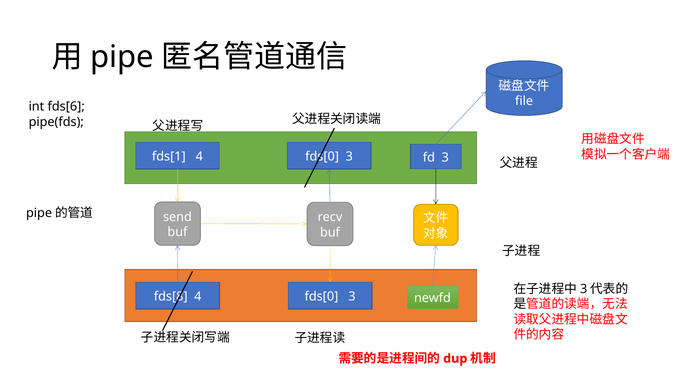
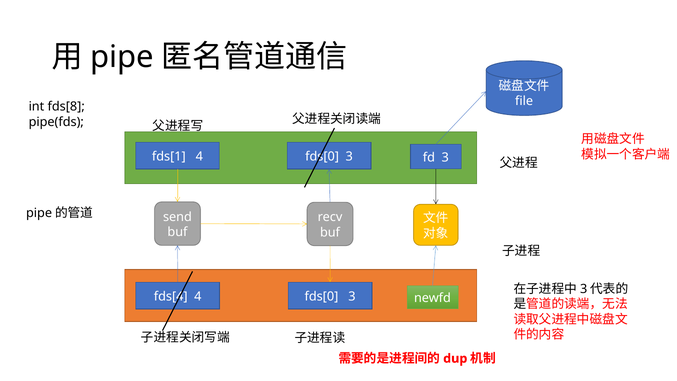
fds[6: fds[6 -> fds[8
fds[8: fds[8 -> fds[4
